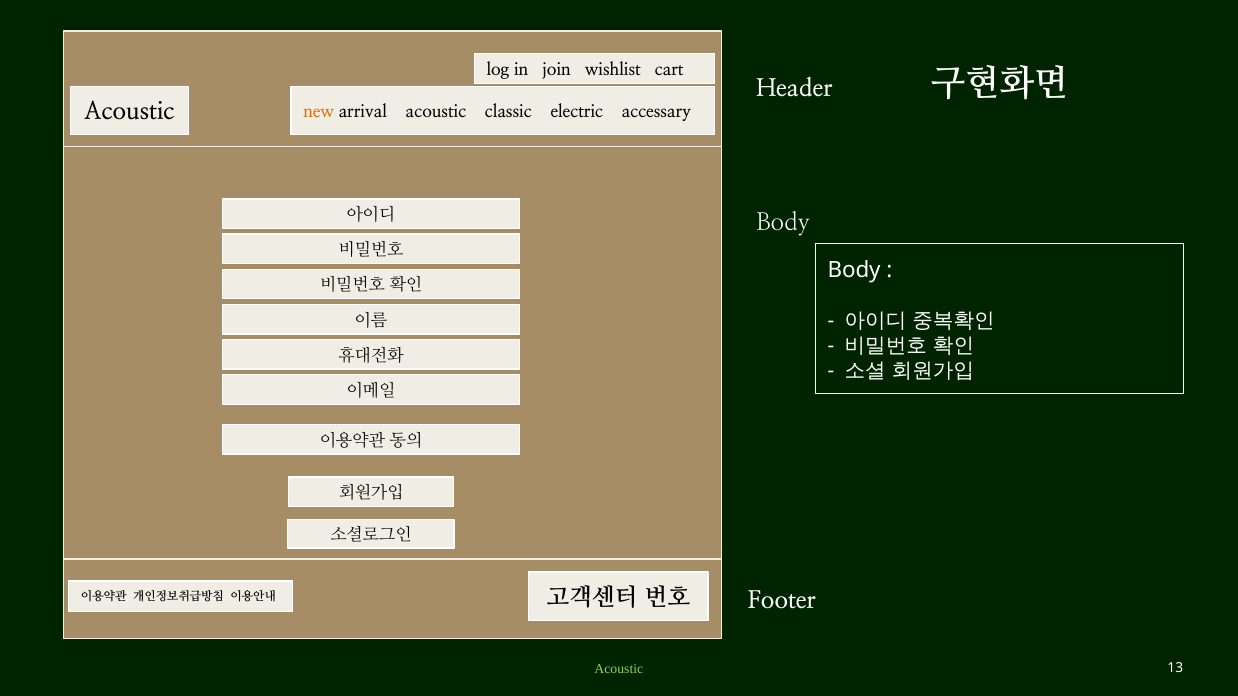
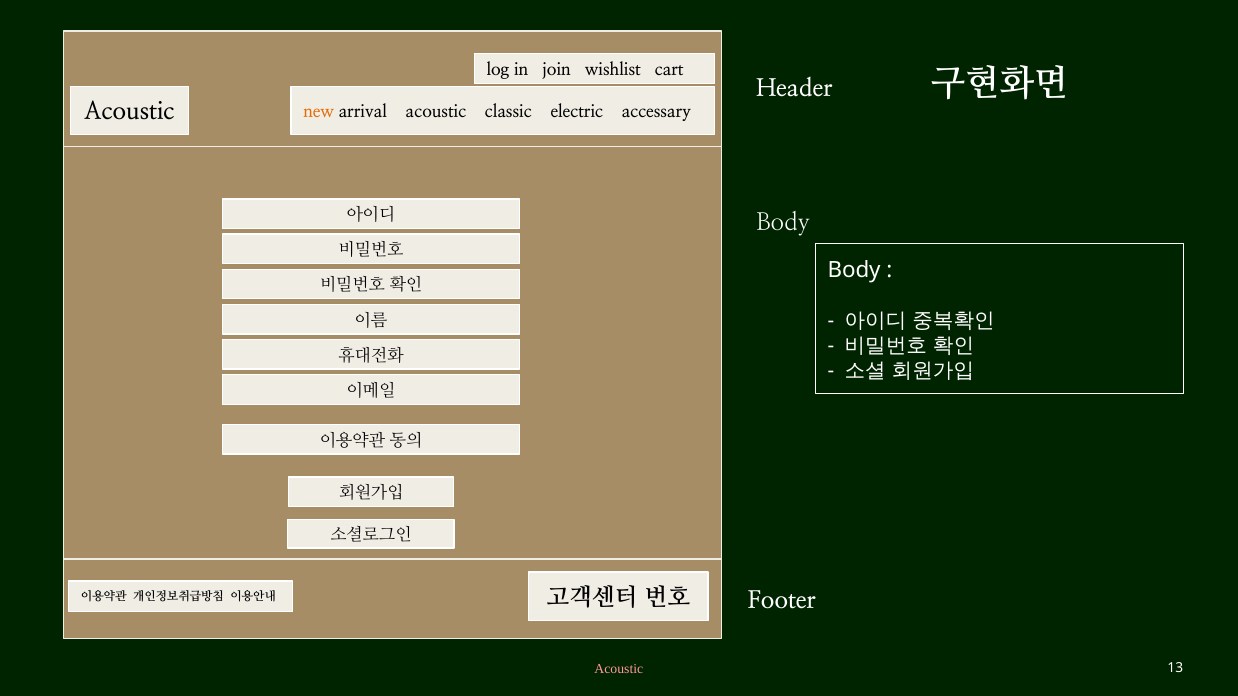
Acoustic at (619, 670) colour: light green -> pink
